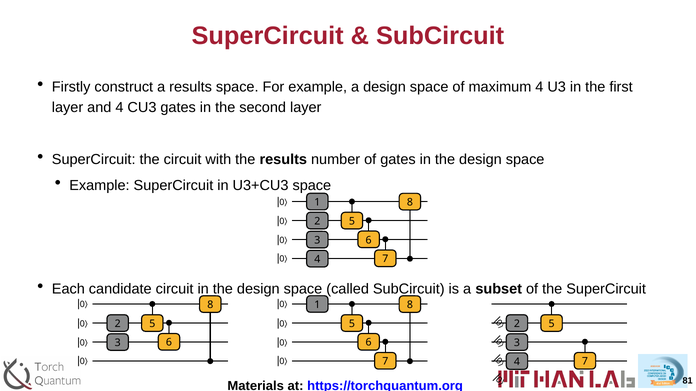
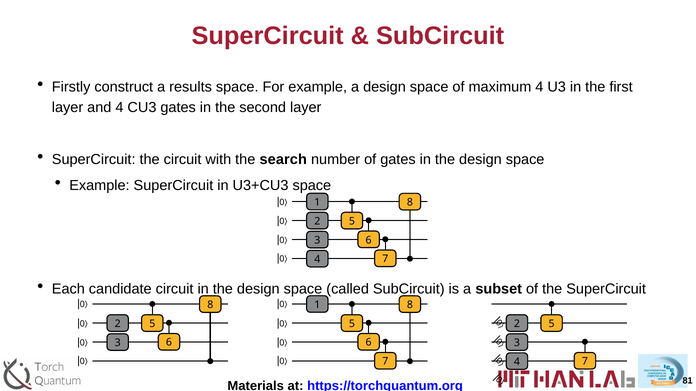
the results: results -> search
